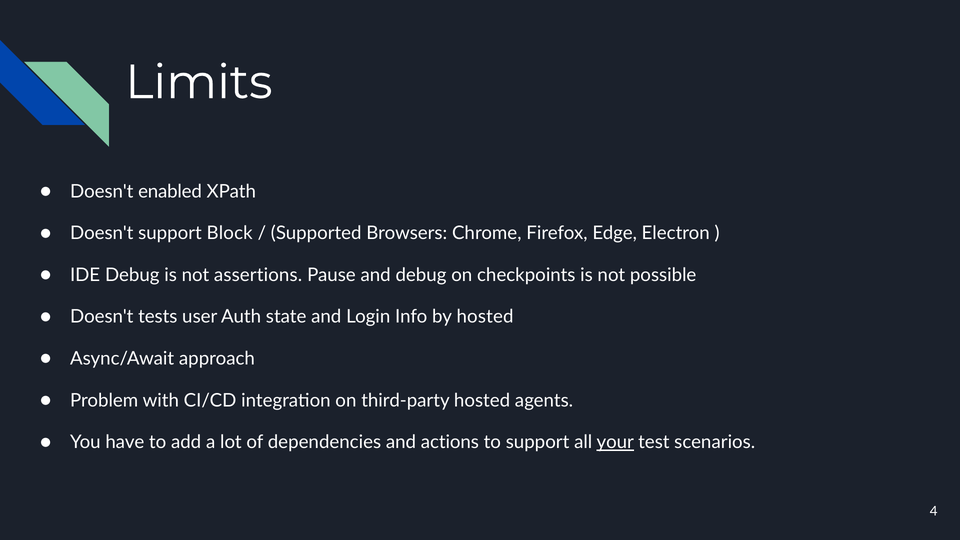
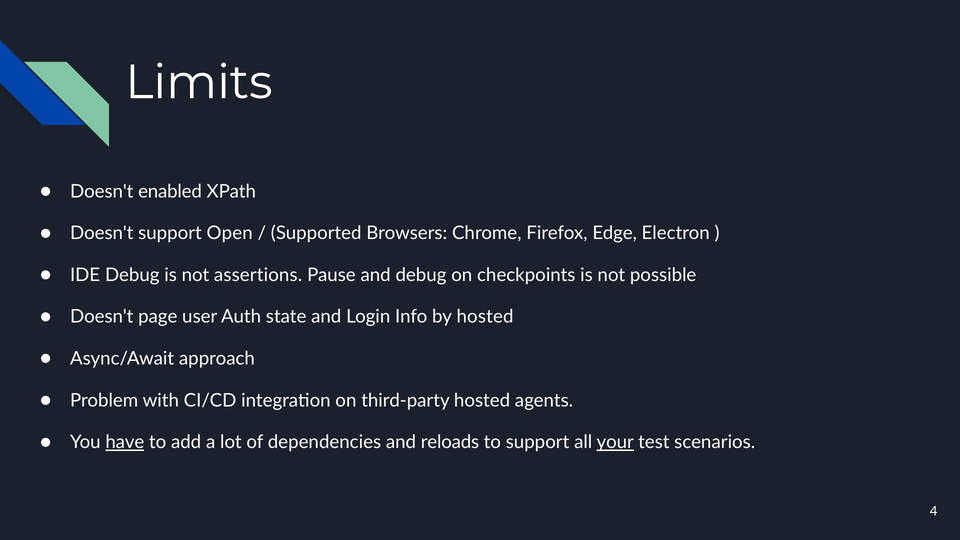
Block: Block -> Open
tests: tests -> page
have underline: none -> present
actions: actions -> reloads
